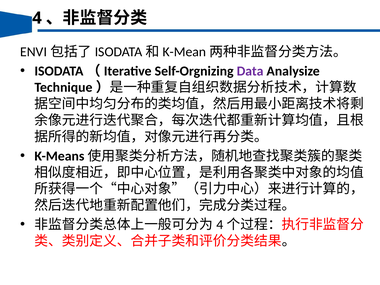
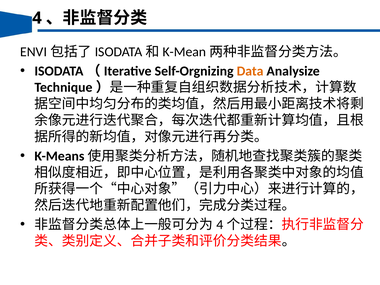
Data colour: purple -> orange
